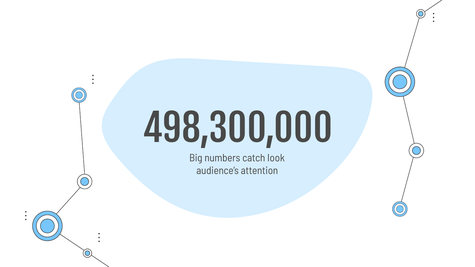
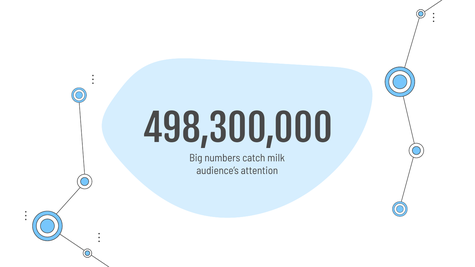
look: look -> milk
